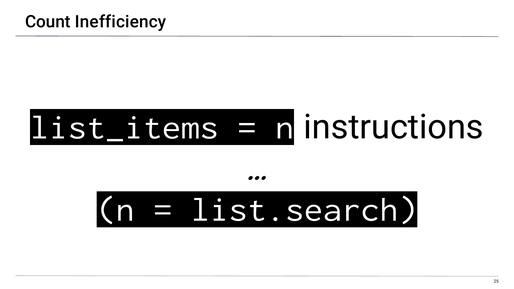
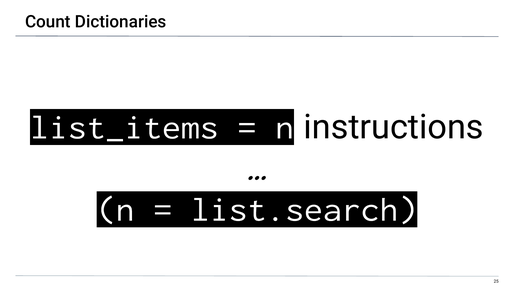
Inefficiency: Inefficiency -> Dictionaries
